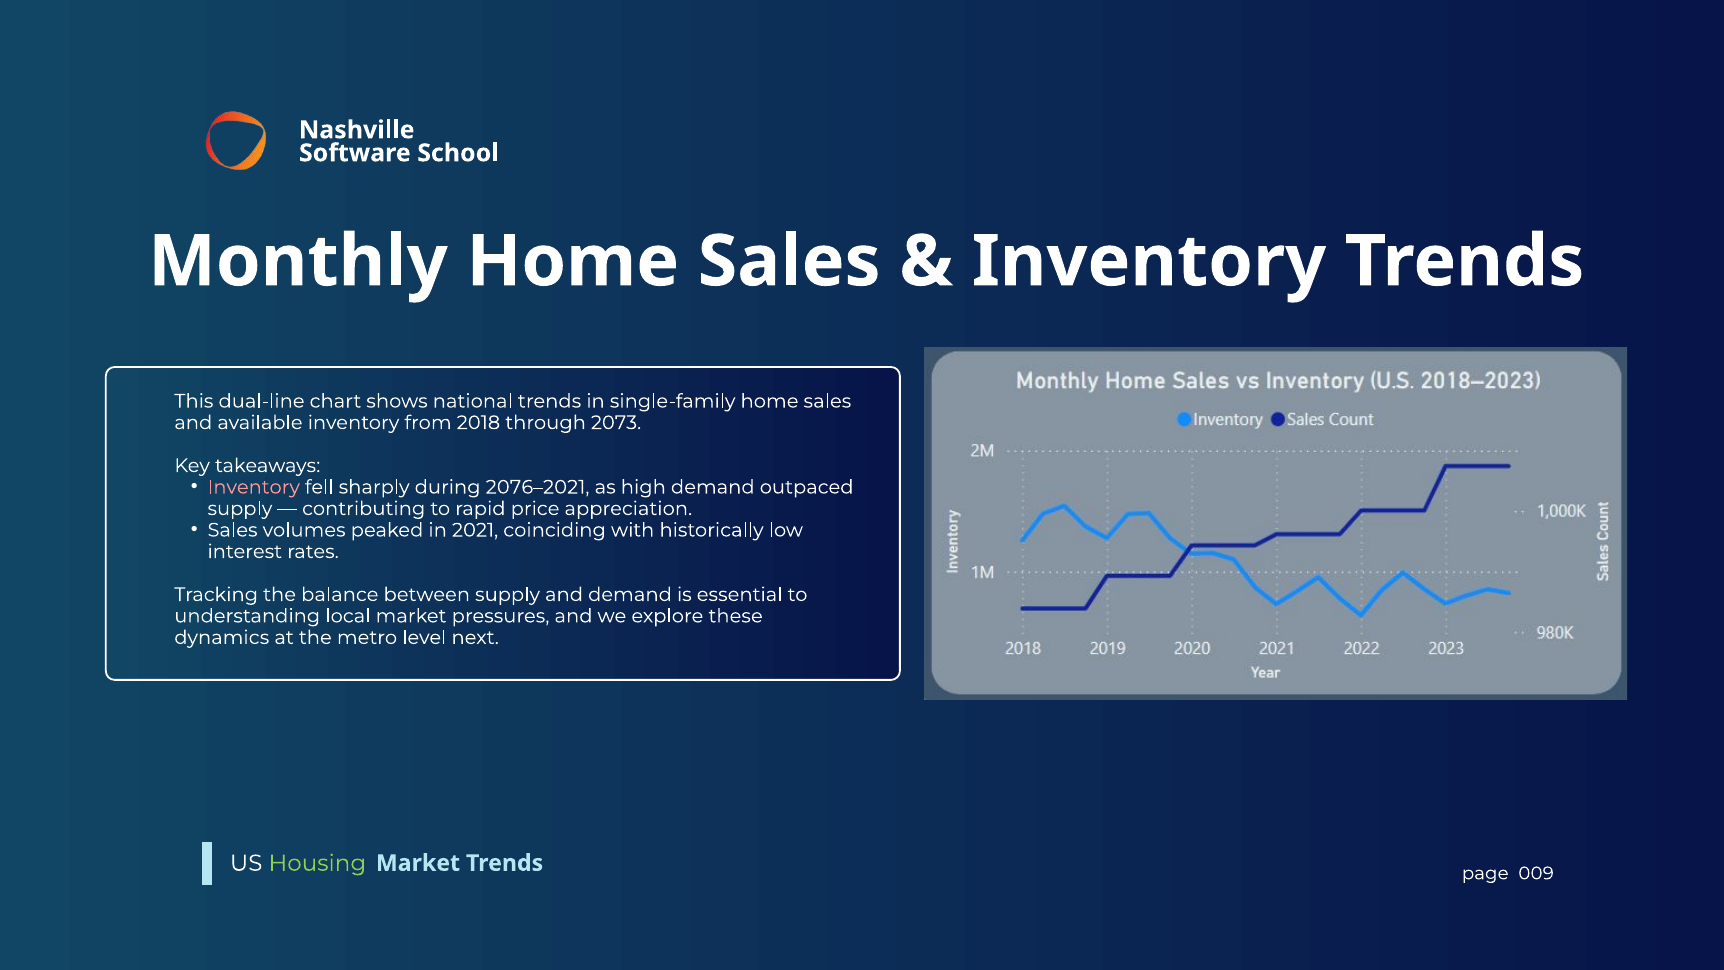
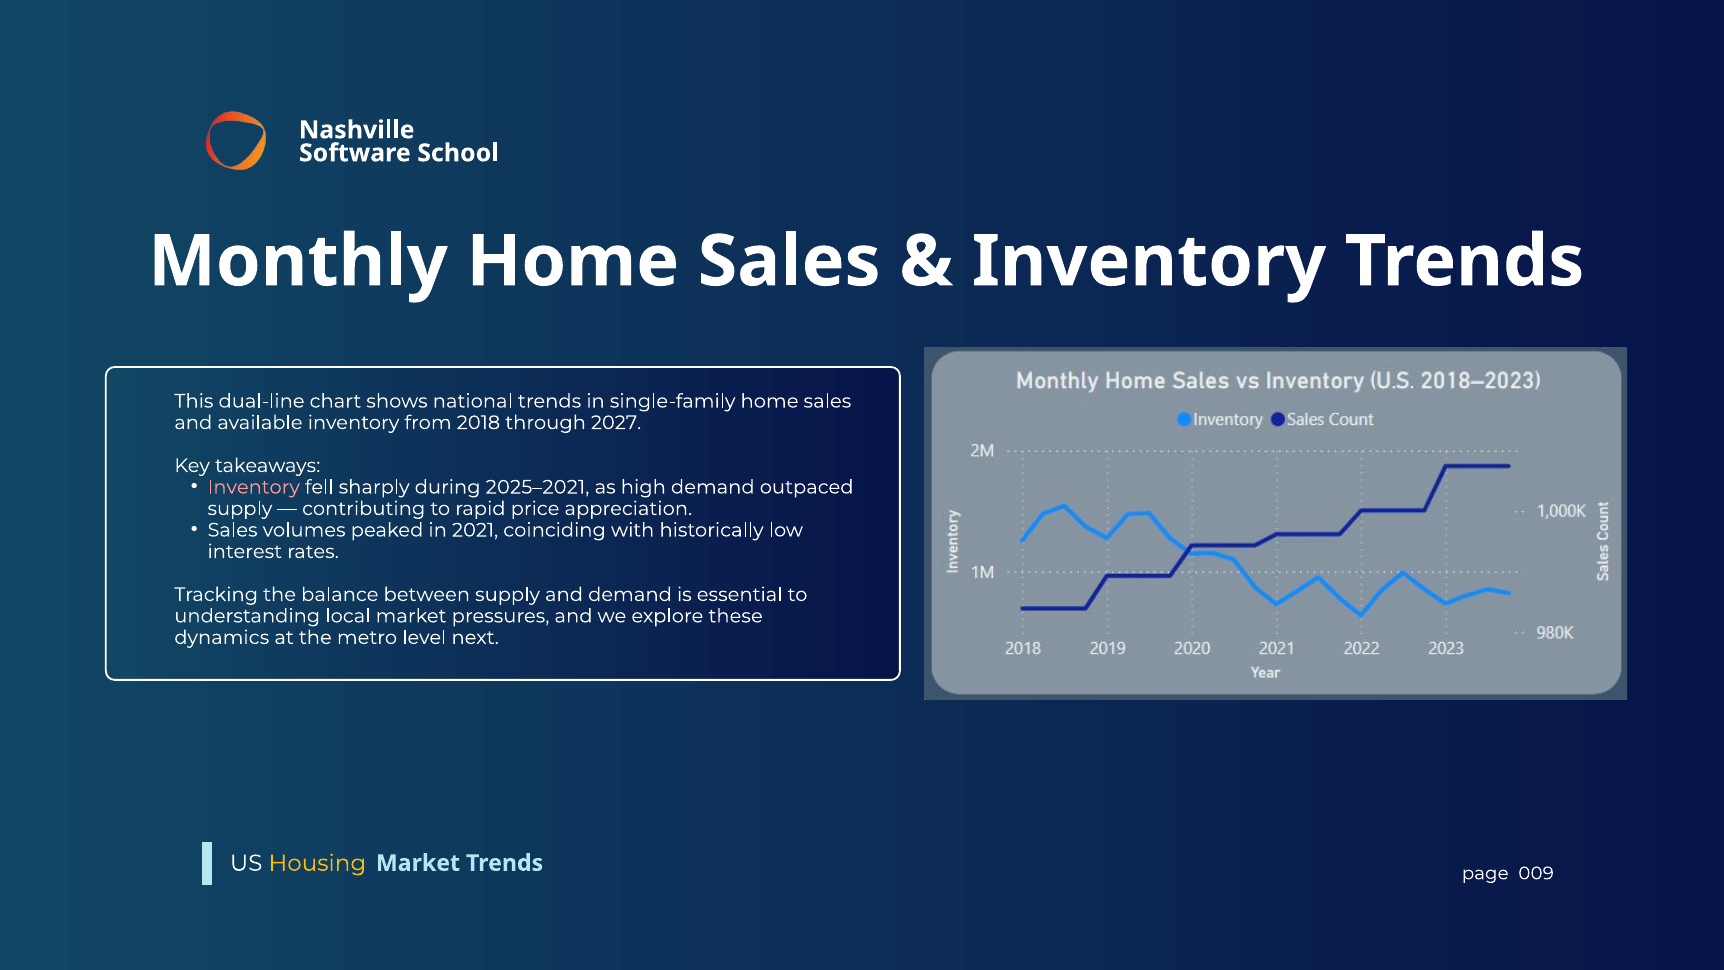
2073: 2073 -> 2027
2076–2021: 2076–2021 -> 2025–2021
Housing colour: light green -> yellow
